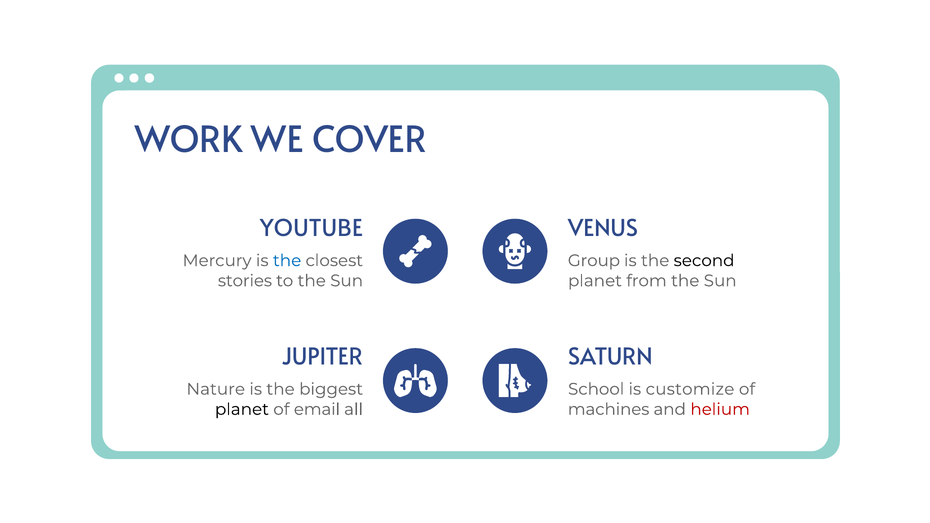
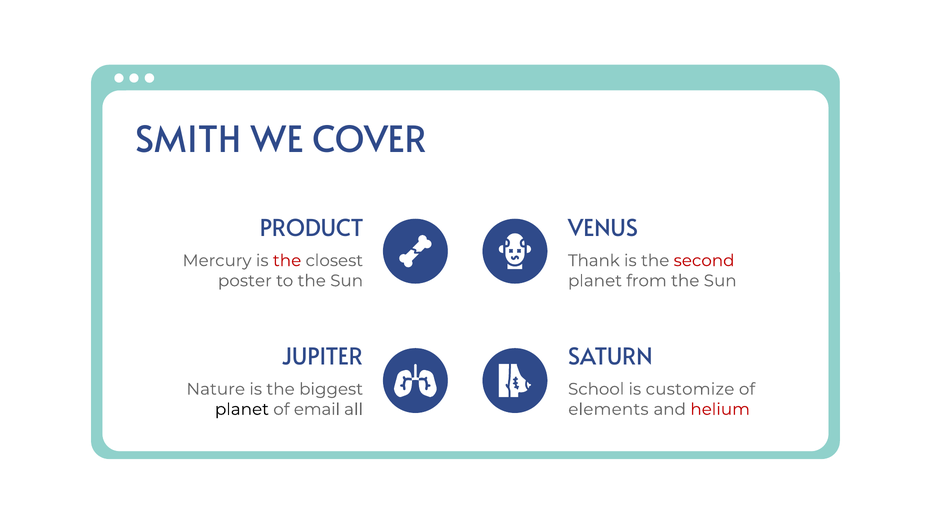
WORK: WORK -> SMITH
YOUTUBE: YOUTUBE -> PRODUCT
the at (287, 261) colour: blue -> red
Group: Group -> Thank
second colour: black -> red
stories: stories -> poster
machines: machines -> elements
